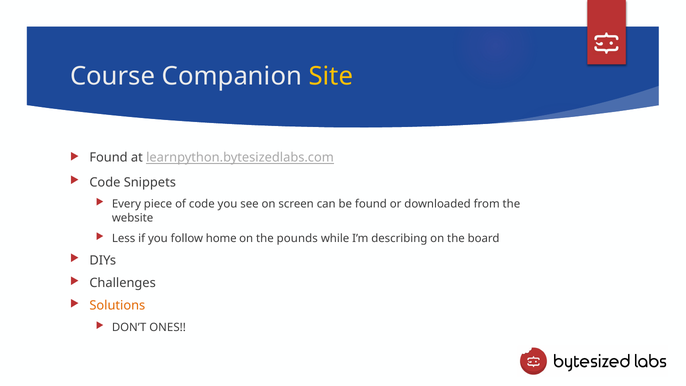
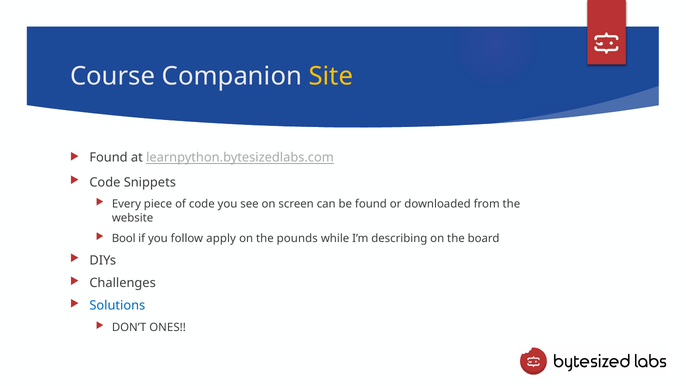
Less: Less -> Bool
home: home -> apply
Solutions colour: orange -> blue
